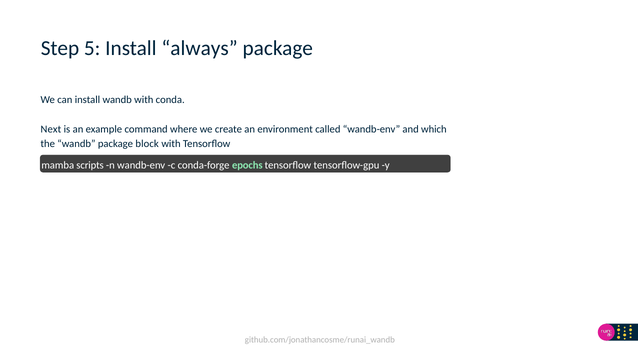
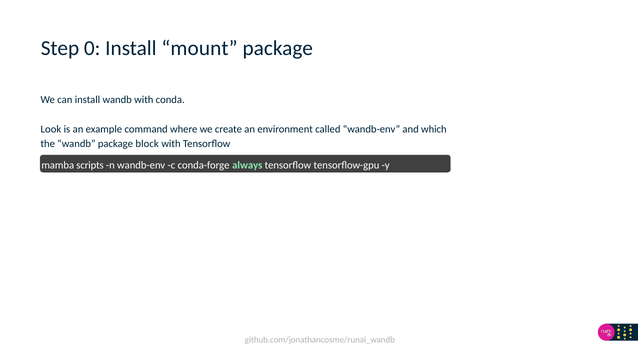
5: 5 -> 0
always: always -> mount
Next: Next -> Look
epochs: epochs -> always
